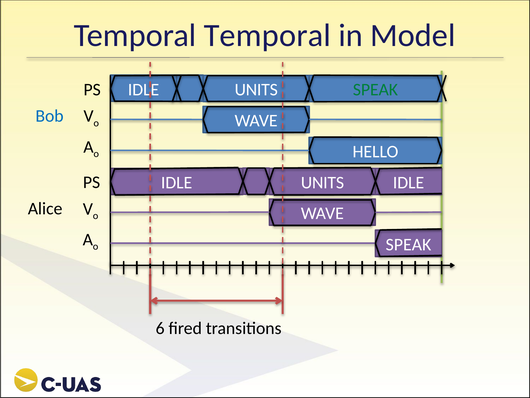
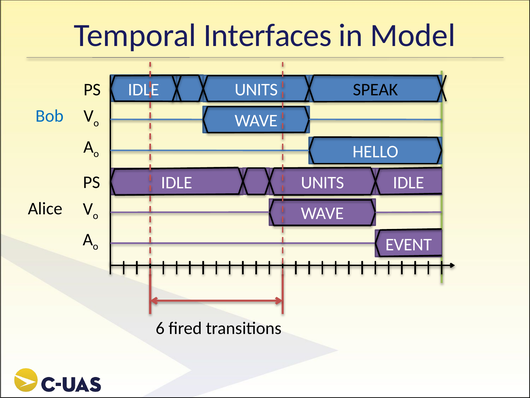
Temporal Temporal: Temporal -> Interfaces
SPEAK at (375, 90) colour: green -> black
SPEAK at (408, 244): SPEAK -> EVENT
